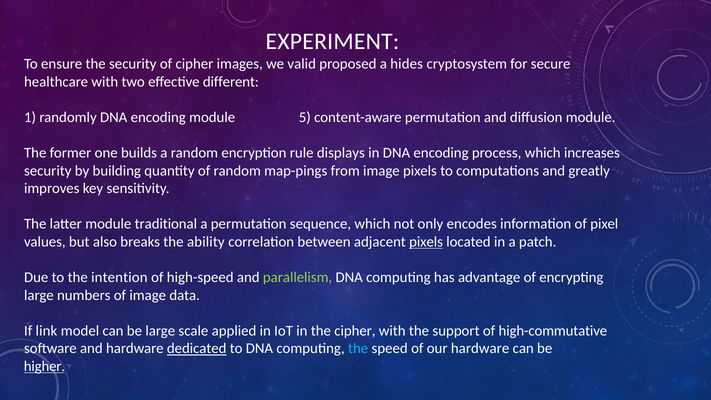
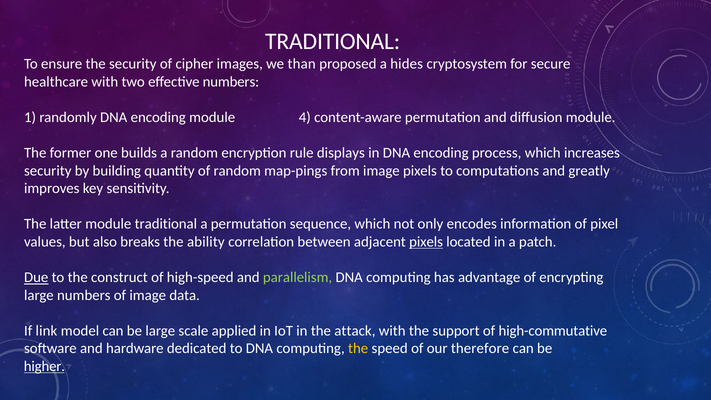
EXPERIMENT at (332, 42): EXPERIMENT -> TRADITIONAL
valid: valid -> than
effective different: different -> numbers
5: 5 -> 4
Due underline: none -> present
intention: intention -> construct
the cipher: cipher -> attack
dedicated underline: present -> none
the at (358, 349) colour: light blue -> yellow
our hardware: hardware -> therefore
